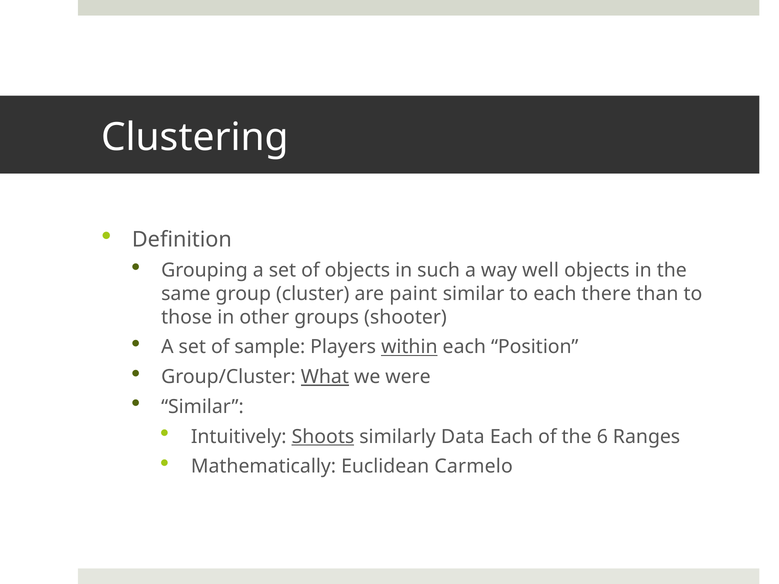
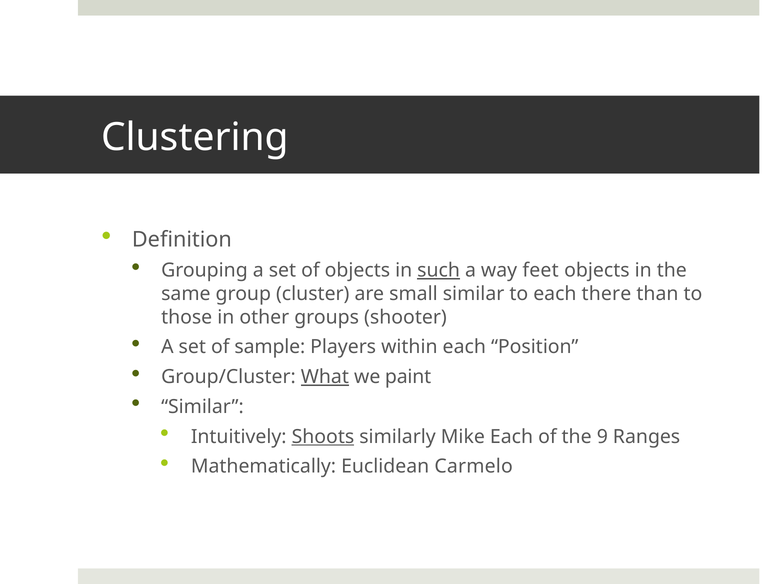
such underline: none -> present
well: well -> feet
paint: paint -> small
within underline: present -> none
were: were -> paint
Data: Data -> Mike
6: 6 -> 9
